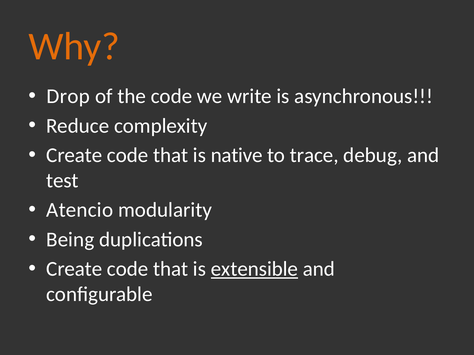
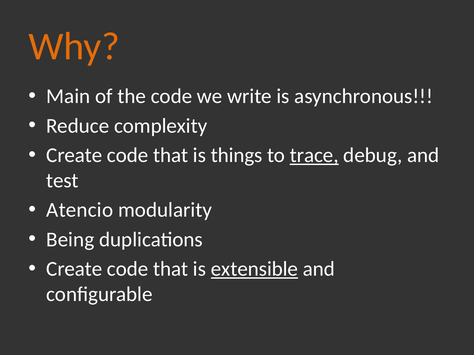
Drop: Drop -> Main
native: native -> things
trace underline: none -> present
